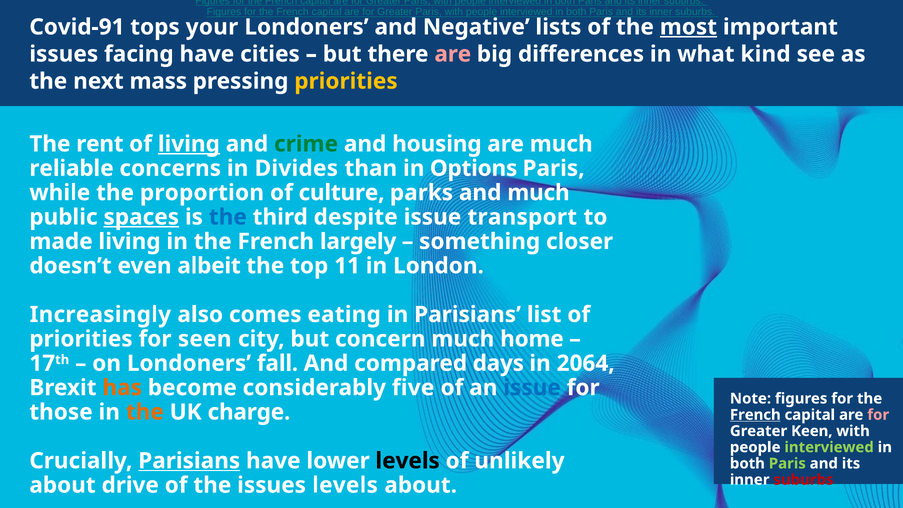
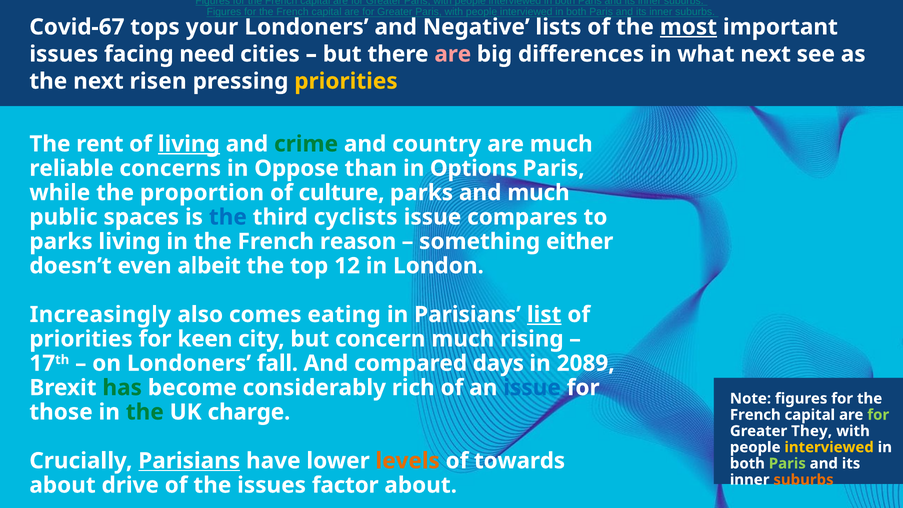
Covid-91: Covid-91 -> Covid-67
facing have: have -> need
what kind: kind -> next
mass: mass -> risen
housing: housing -> country
Divides: Divides -> Oppose
spaces underline: present -> none
despite: despite -> cyclists
transport: transport -> compares
made at (61, 241): made -> parks
largely: largely -> reason
closer: closer -> either
11: 11 -> 12
list underline: none -> present
seen: seen -> keen
home: home -> rising
2064: 2064 -> 2089
has colour: orange -> green
five: five -> rich
the at (145, 412) colour: orange -> green
French at (755, 415) underline: present -> none
for at (878, 415) colour: pink -> light green
Keen: Keen -> They
interviewed at (829, 447) colour: light green -> yellow
levels at (408, 461) colour: black -> orange
unlikely: unlikely -> towards
suburbs at (803, 480) colour: red -> orange
issues levels: levels -> factor
